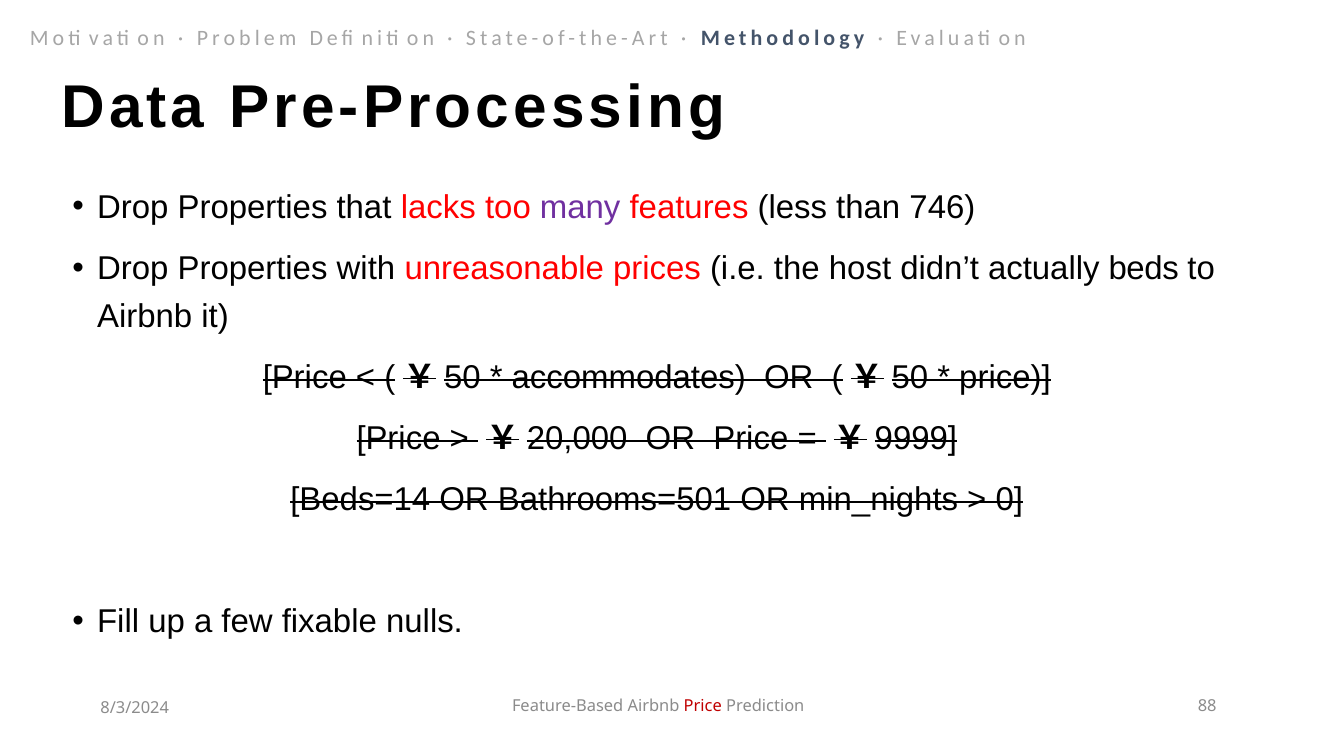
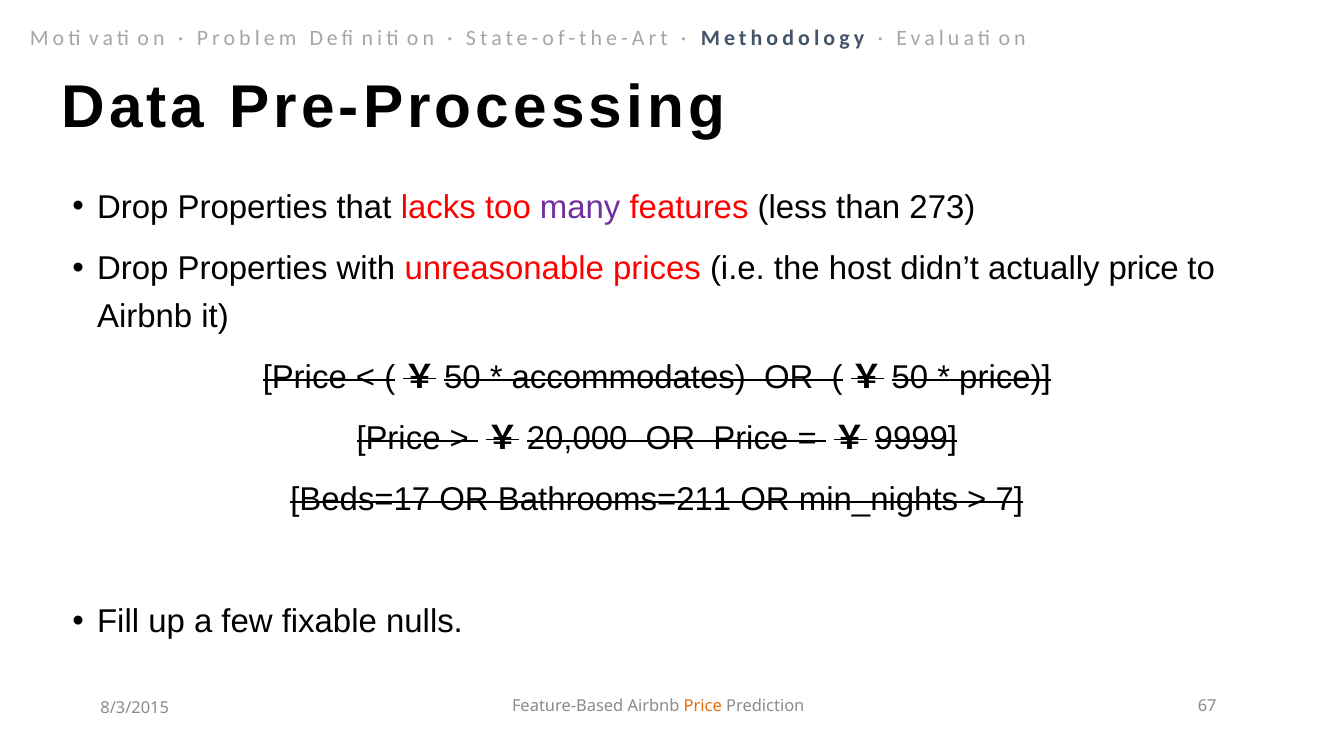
746: 746 -> 273
actually beds: beds -> price
Beds=14: Beds=14 -> Beds=17
Bathrooms=501: Bathrooms=501 -> Bathrooms=211
0: 0 -> 7
Price at (703, 706) colour: red -> orange
88: 88 -> 67
8/3/2024: 8/3/2024 -> 8/3/2015
